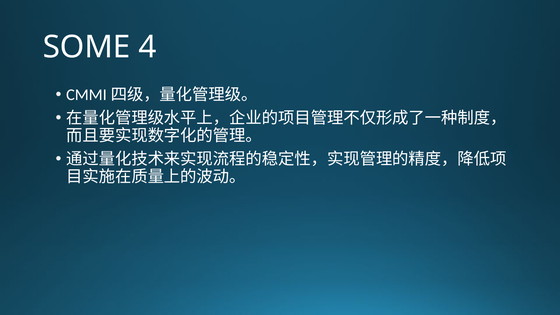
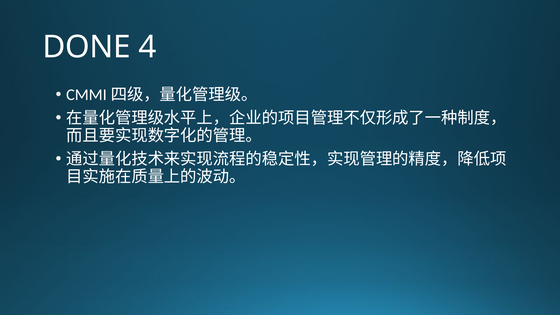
SOME: SOME -> DONE
